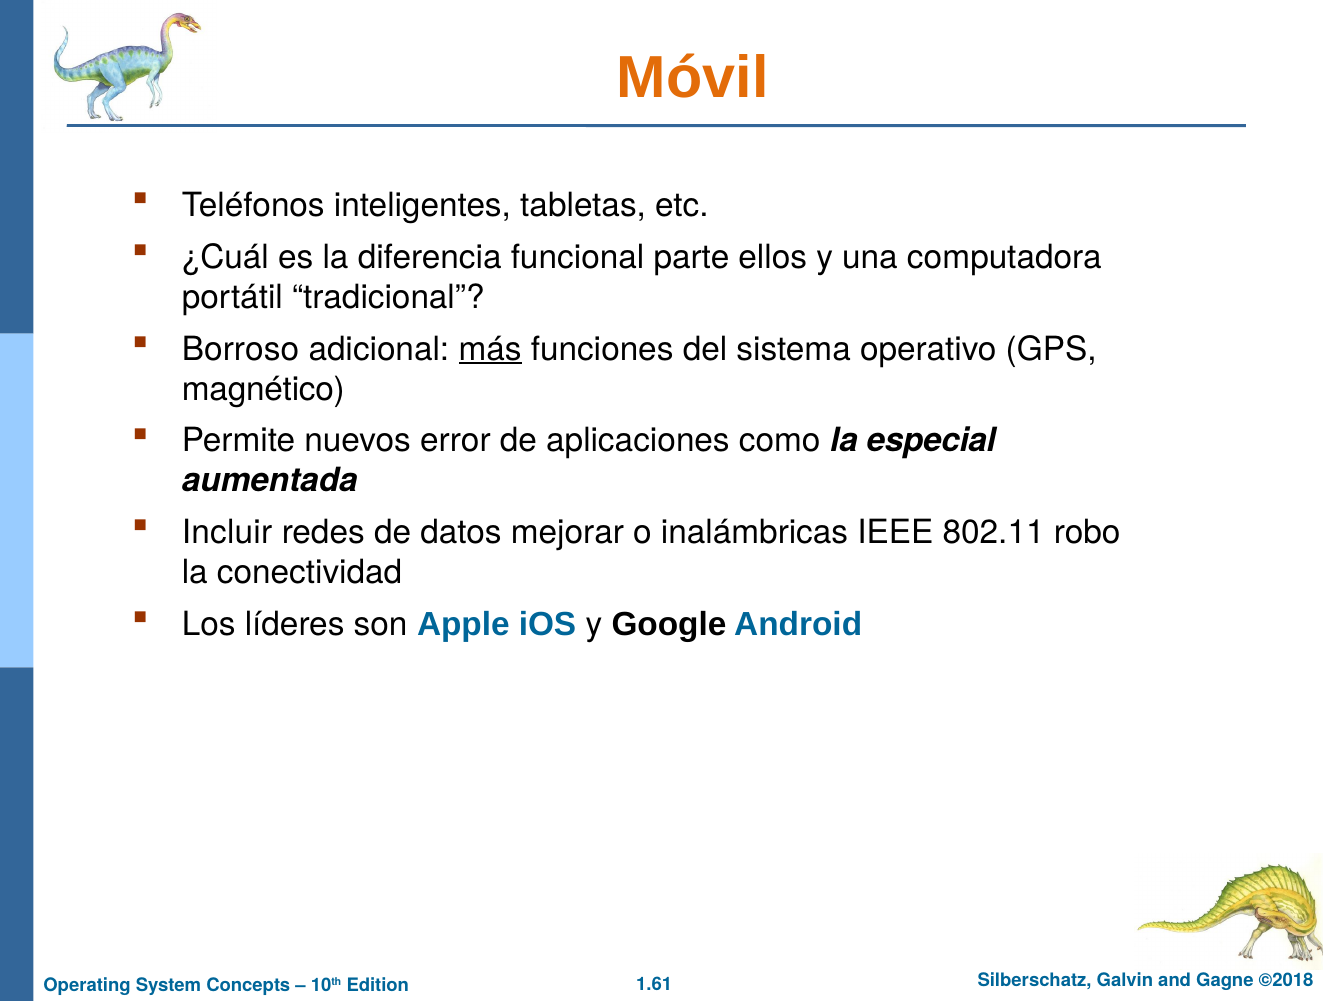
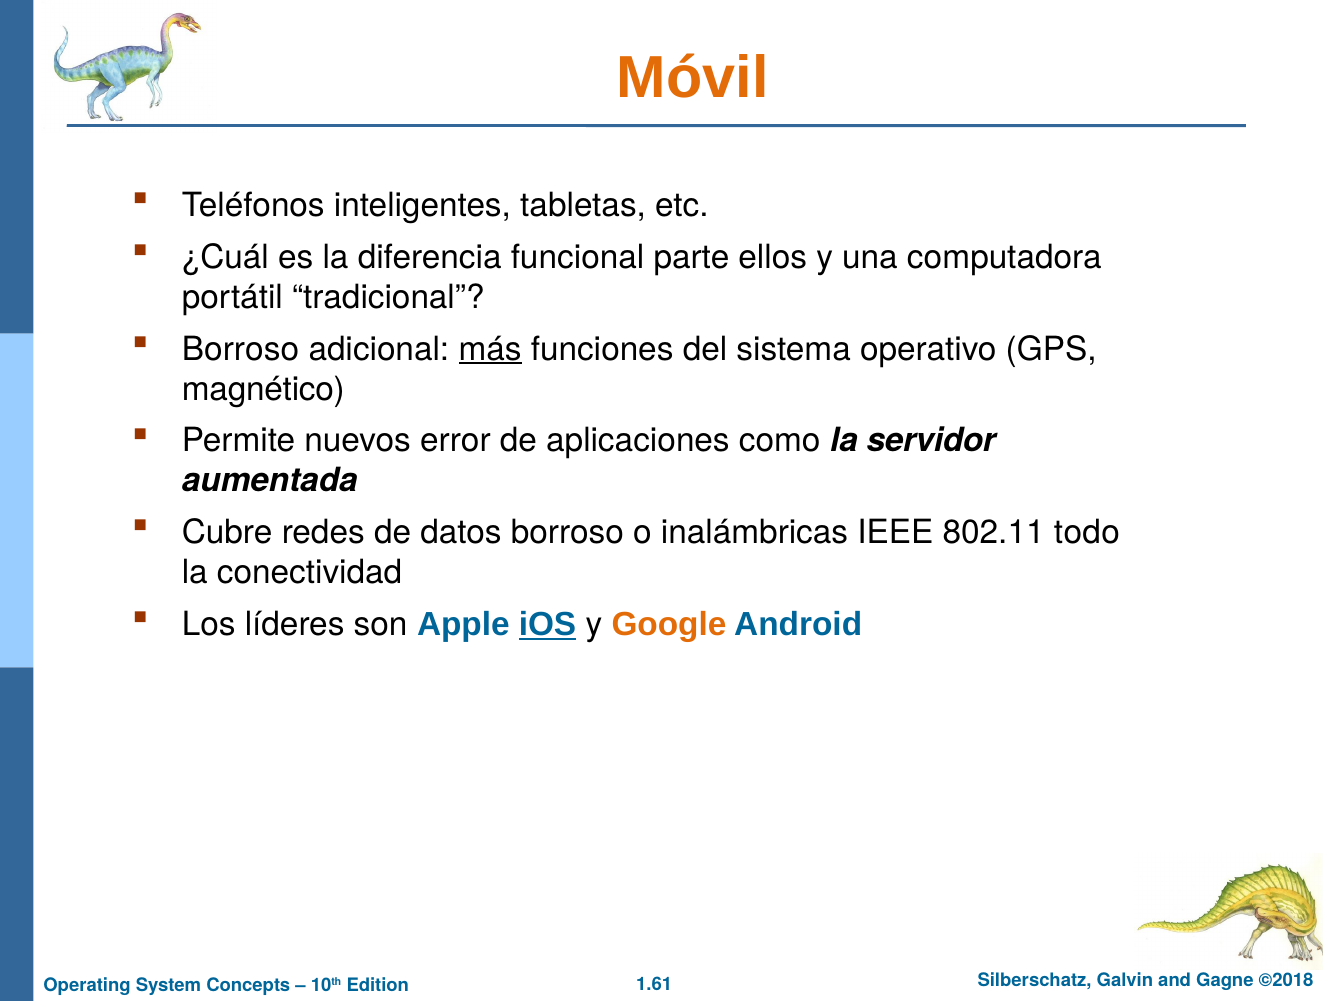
especial: especial -> servidor
Incluir: Incluir -> Cubre
datos mejorar: mejorar -> borroso
robo: robo -> todo
iOS underline: none -> present
Google colour: black -> orange
